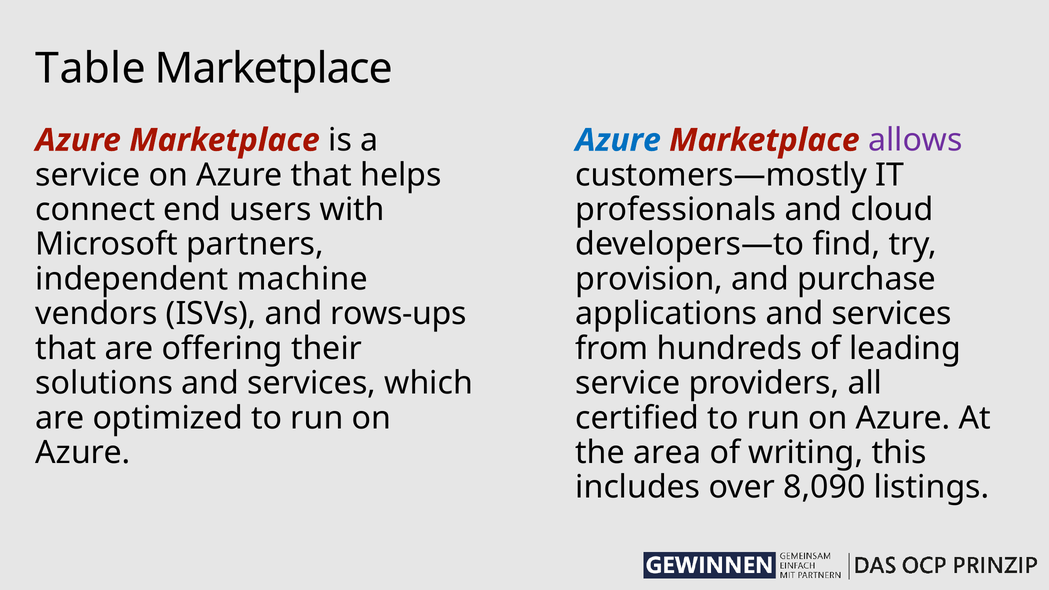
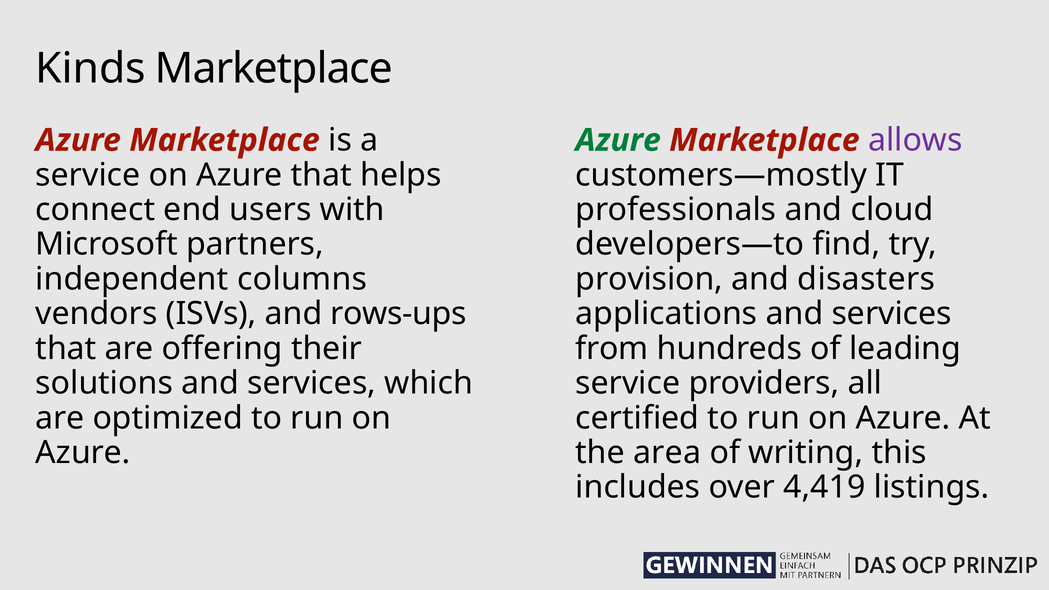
Table: Table -> Kinds
Azure at (618, 140) colour: blue -> green
machine: machine -> columns
purchase: purchase -> disasters
8,090: 8,090 -> 4,419
